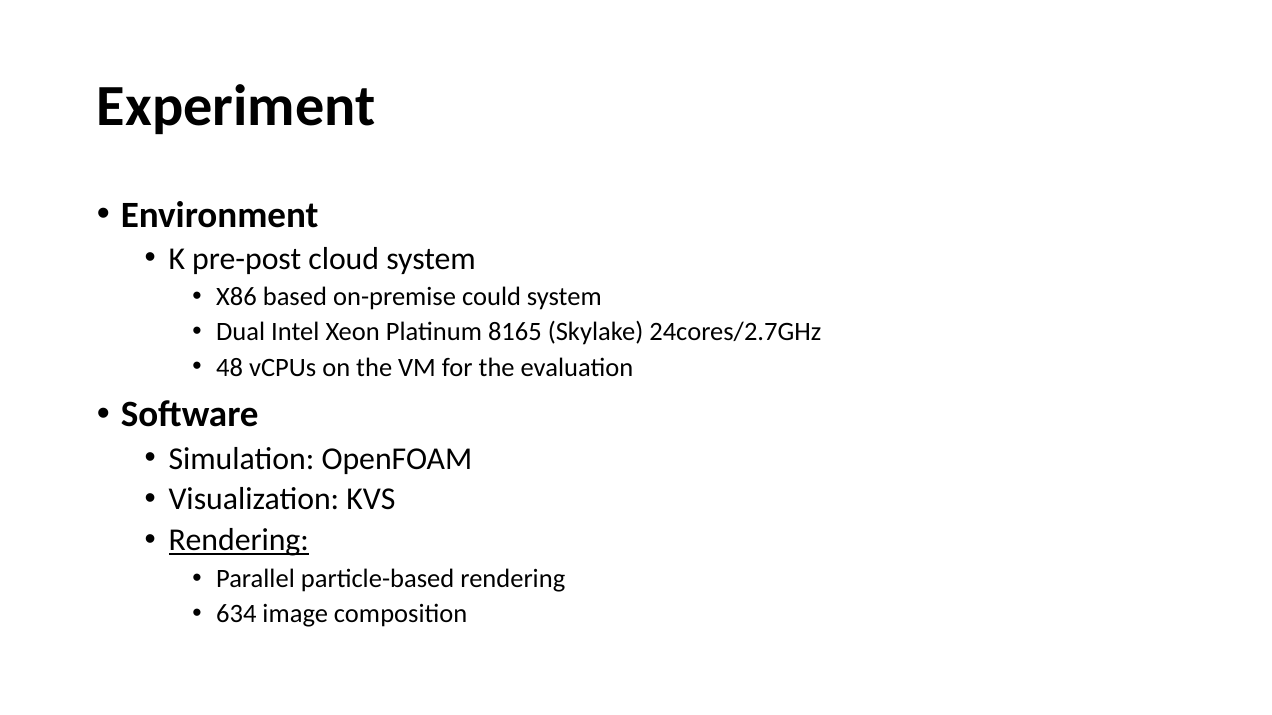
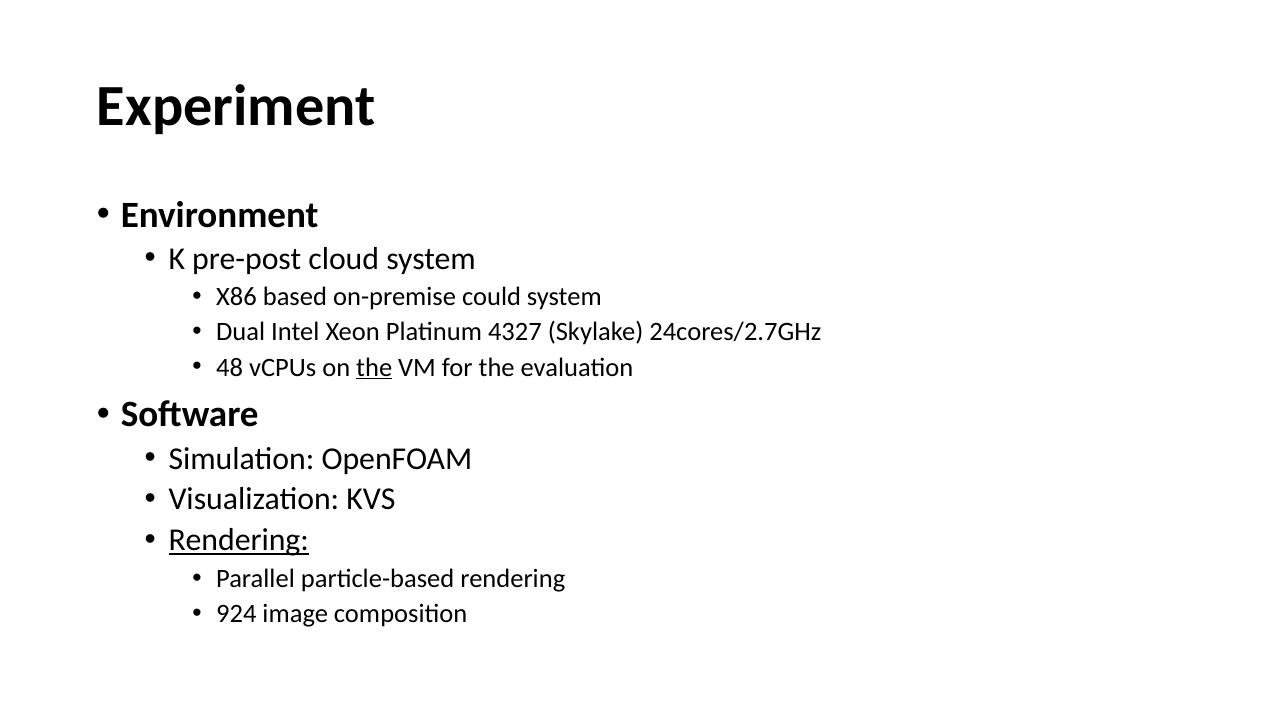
8165: 8165 -> 4327
the at (374, 368) underline: none -> present
634: 634 -> 924
